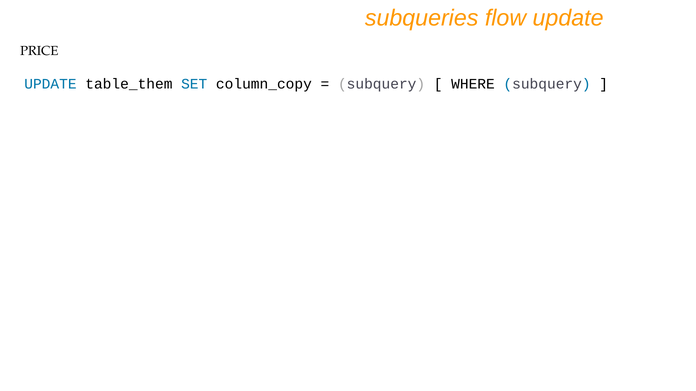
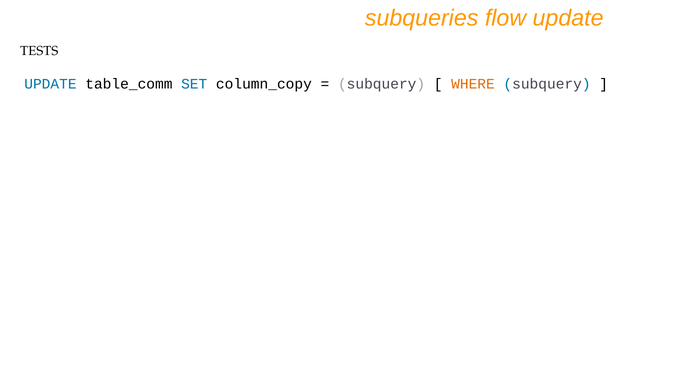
PRICE: PRICE -> TESTS
table_them: table_them -> table_comm
WHERE colour: black -> orange
